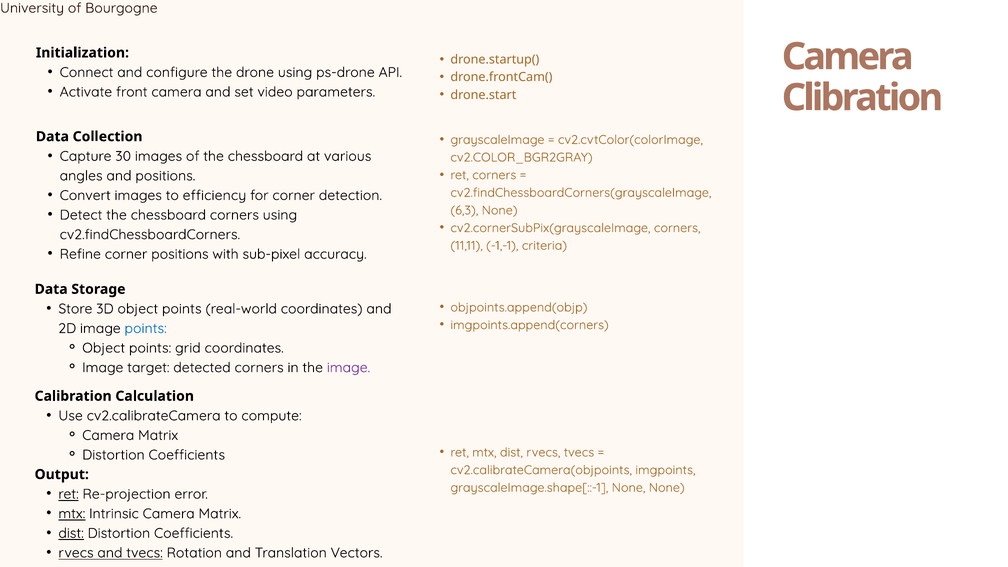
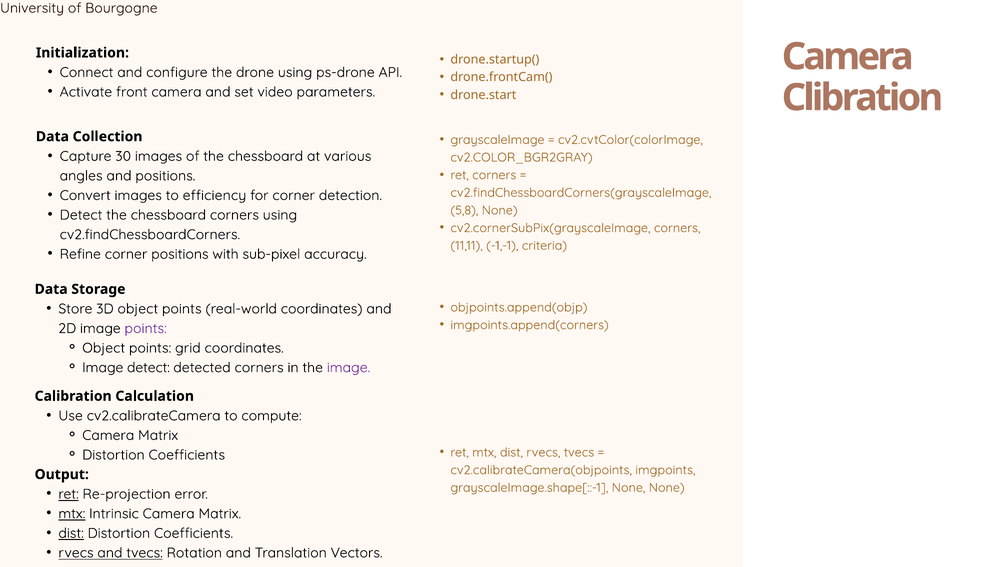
6,3: 6,3 -> 5,8
points at (146, 328) colour: blue -> purple
Image target: target -> detect
